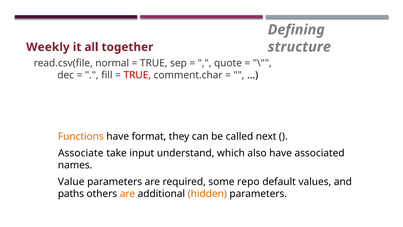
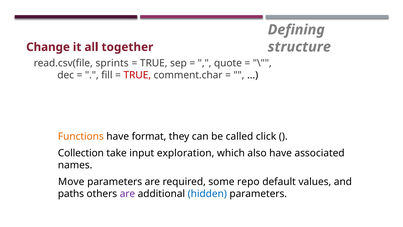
Weekly: Weekly -> Change
normal: normal -> sprints
next: next -> click
Associate: Associate -> Collection
understand: understand -> exploration
Value: Value -> Move
are at (127, 194) colour: orange -> purple
hidden colour: orange -> blue
